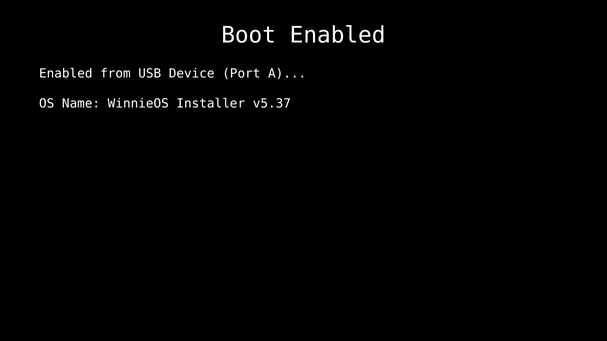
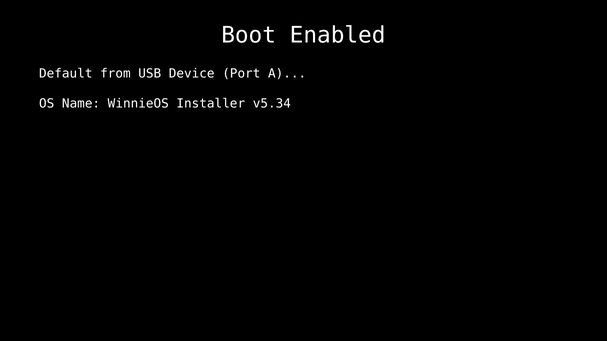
Enabled at (66, 73): Enabled -> Default
v5.37: v5.37 -> v5.34
